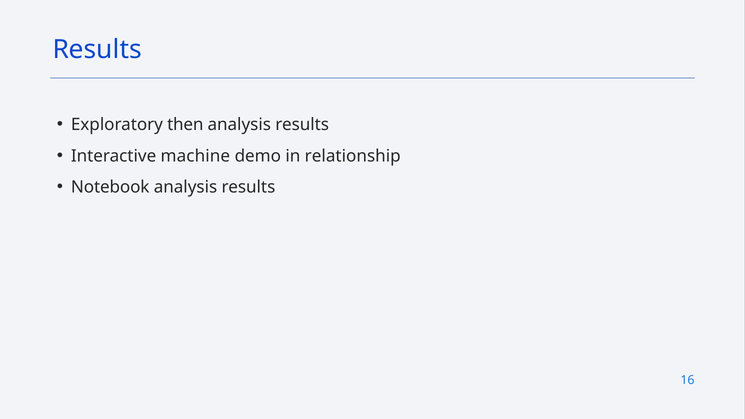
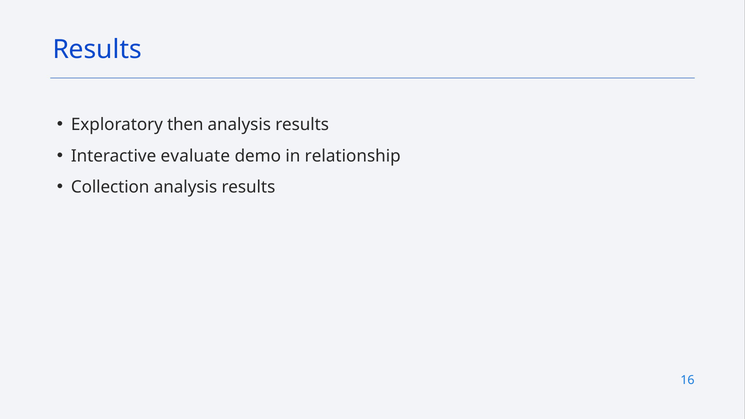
machine: machine -> evaluate
Notebook: Notebook -> Collection
